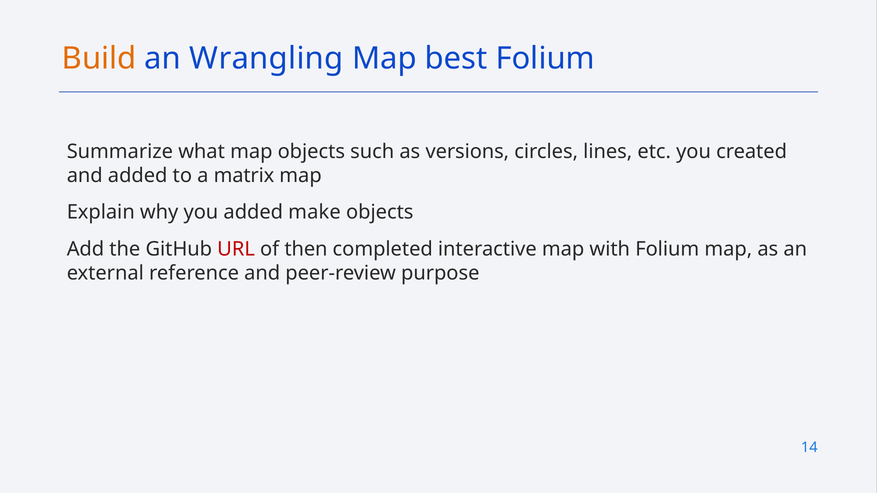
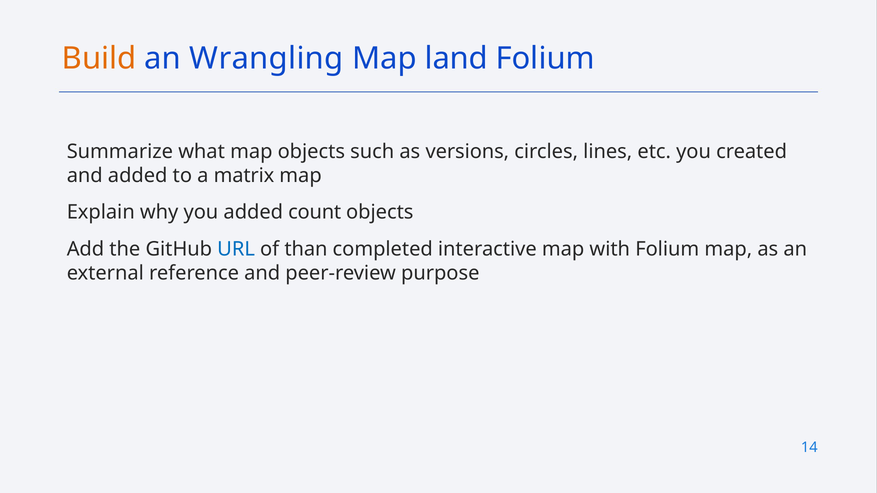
best: best -> land
make: make -> count
URL colour: red -> blue
then: then -> than
